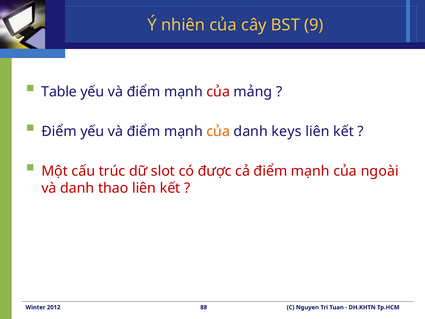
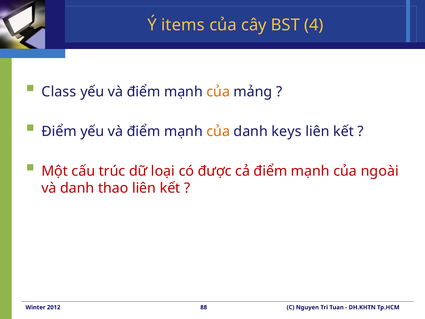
nhiên: nhiên -> items
9: 9 -> 4
Table: Table -> Class
của at (218, 92) colour: red -> orange
slot: slot -> loại
